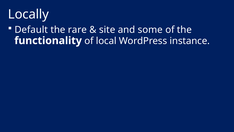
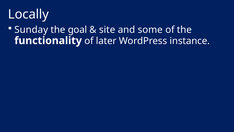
Default: Default -> Sunday
rare: rare -> goal
local: local -> later
